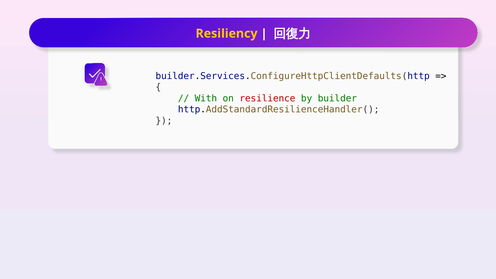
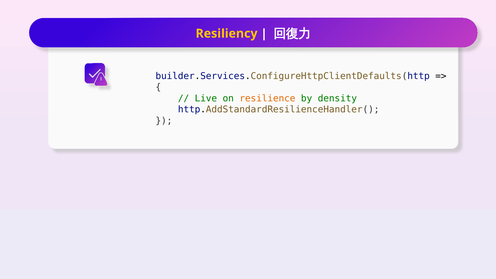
With: With -> Live
resilience colour: red -> orange
builder: builder -> density
